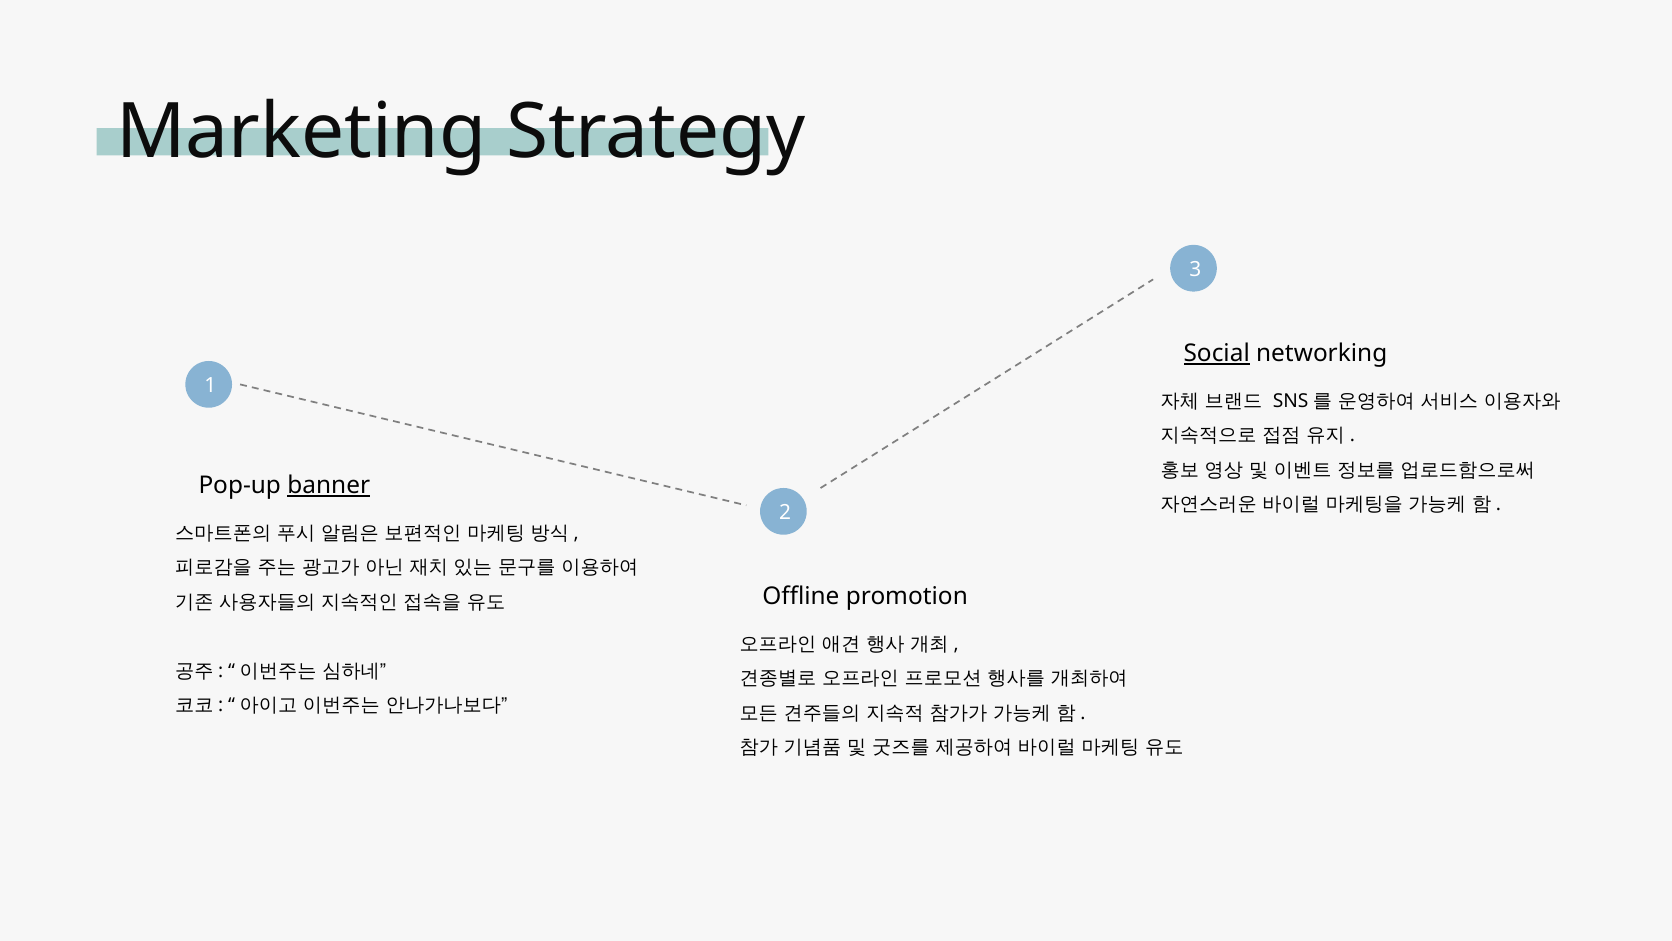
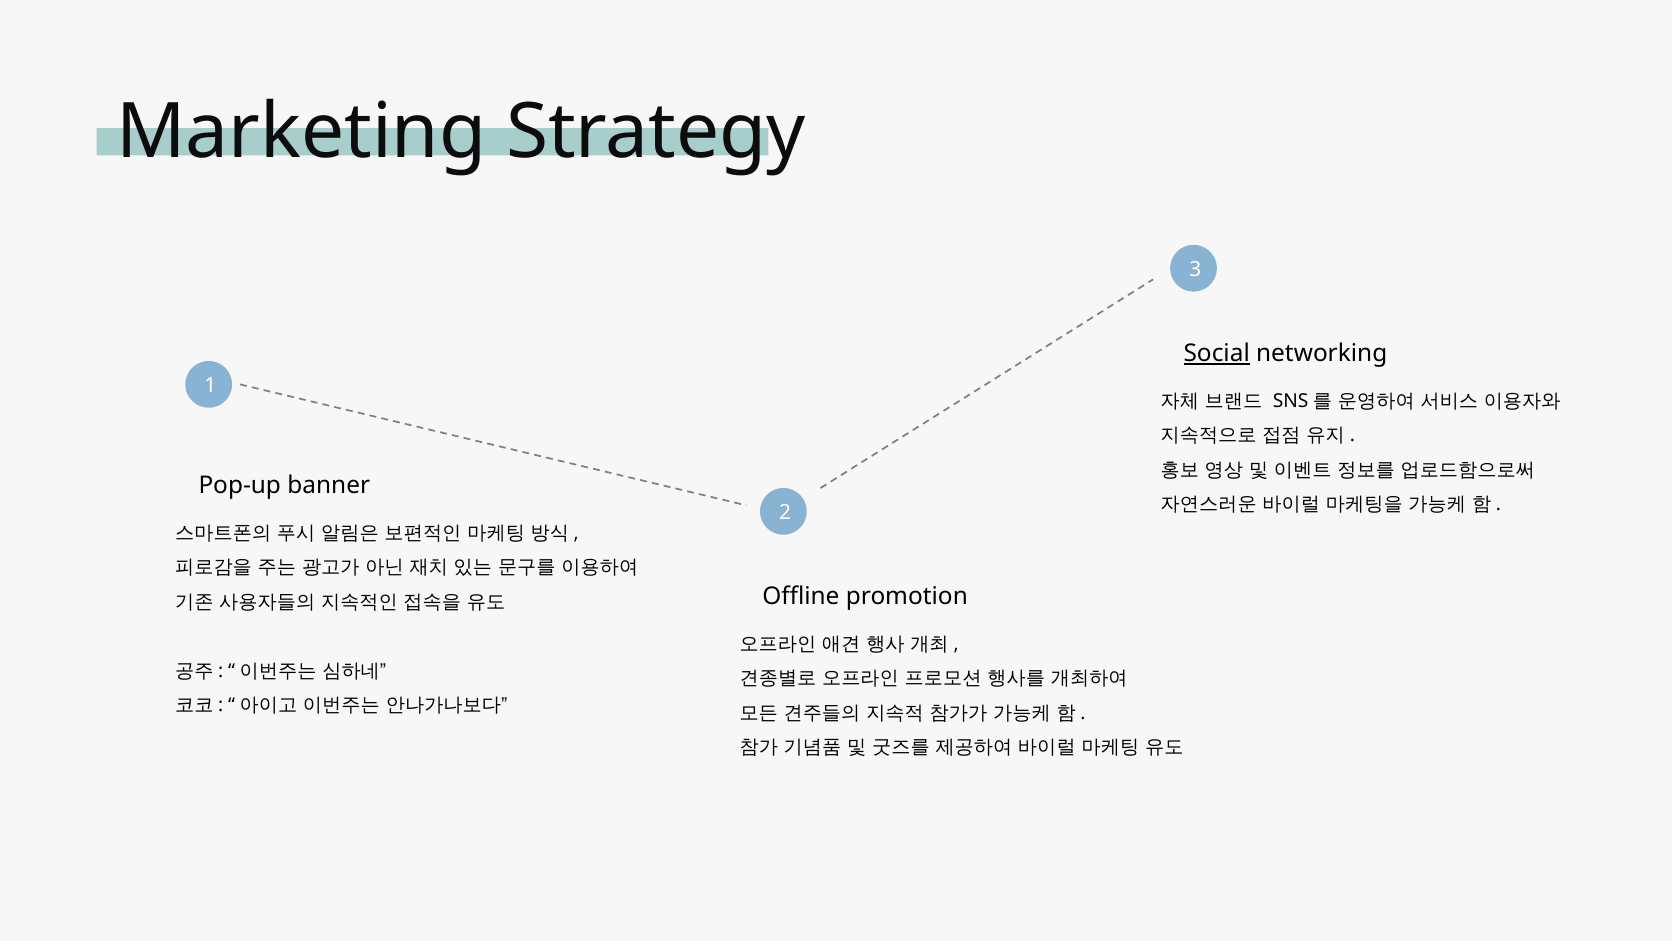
banner underline: present -> none
